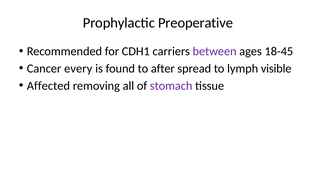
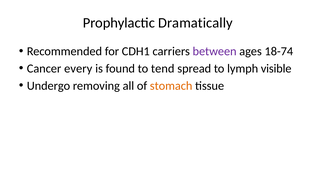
Preoperative: Preoperative -> Dramatically
18-45: 18-45 -> 18-74
after: after -> tend
Affected: Affected -> Undergo
stomach colour: purple -> orange
